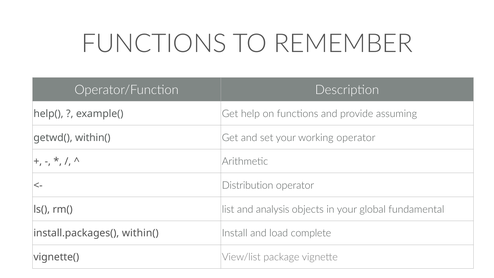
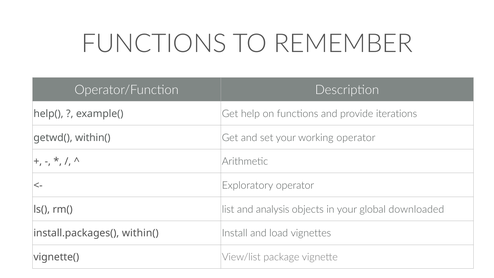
assuming: assuming -> iterations
Distribution: Distribution -> Exploratory
fundamental: fundamental -> downloaded
complete: complete -> vignettes
